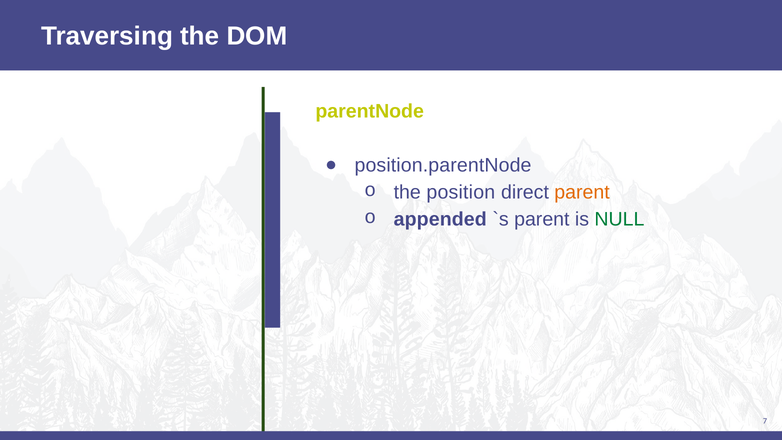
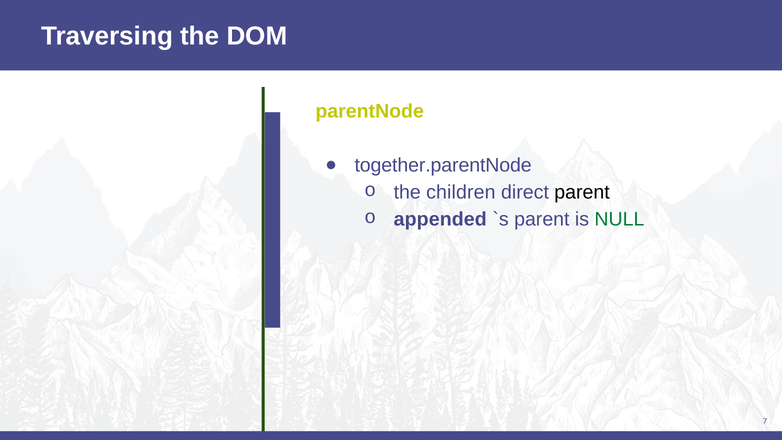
position.parentNode: position.parentNode -> together.parentNode
position: position -> children
parent at (582, 192) colour: orange -> black
